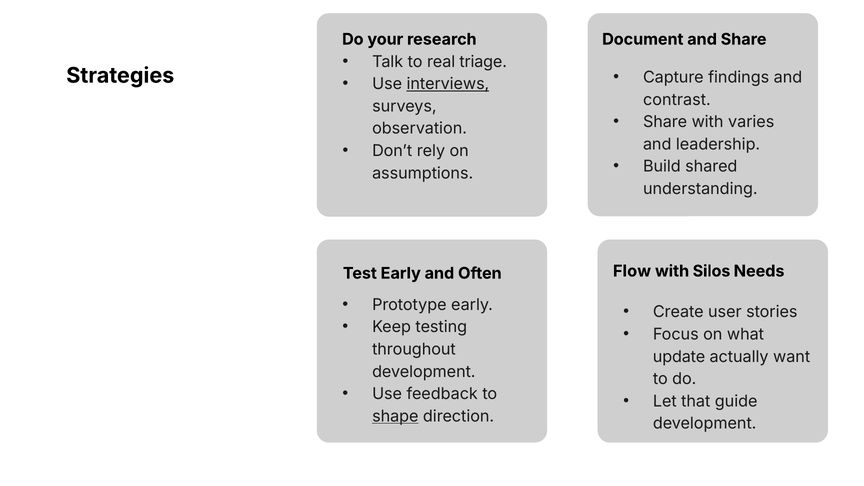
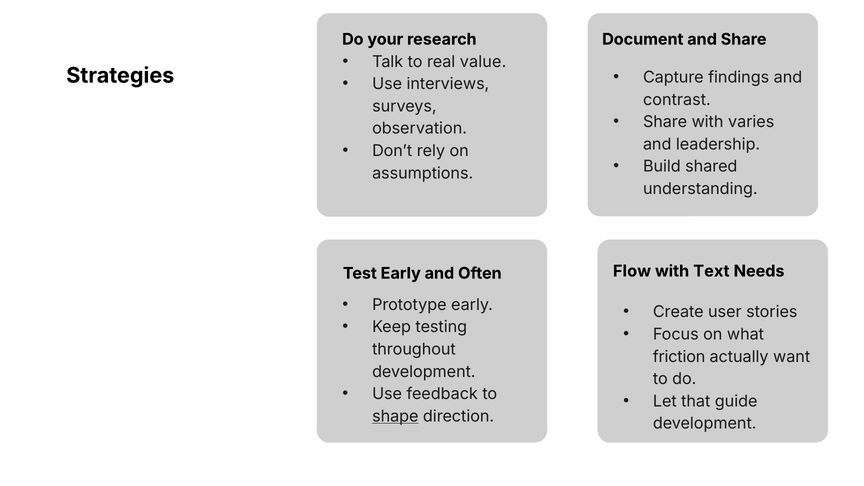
triage: triage -> value
interviews underline: present -> none
Silos: Silos -> Text
update: update -> friction
